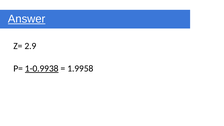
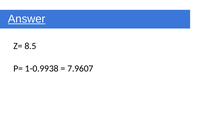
2.9: 2.9 -> 8.5
1-0.9938 underline: present -> none
1.9958: 1.9958 -> 7.9607
